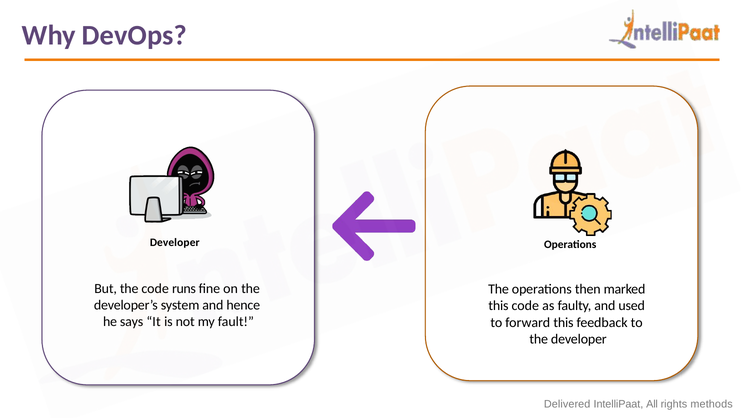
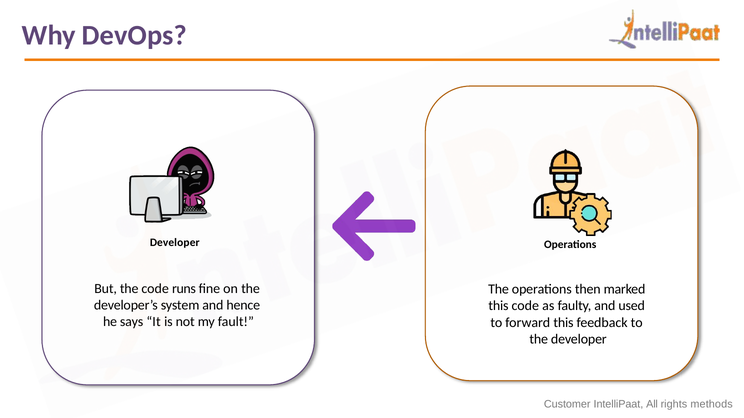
Delivered: Delivered -> Customer
